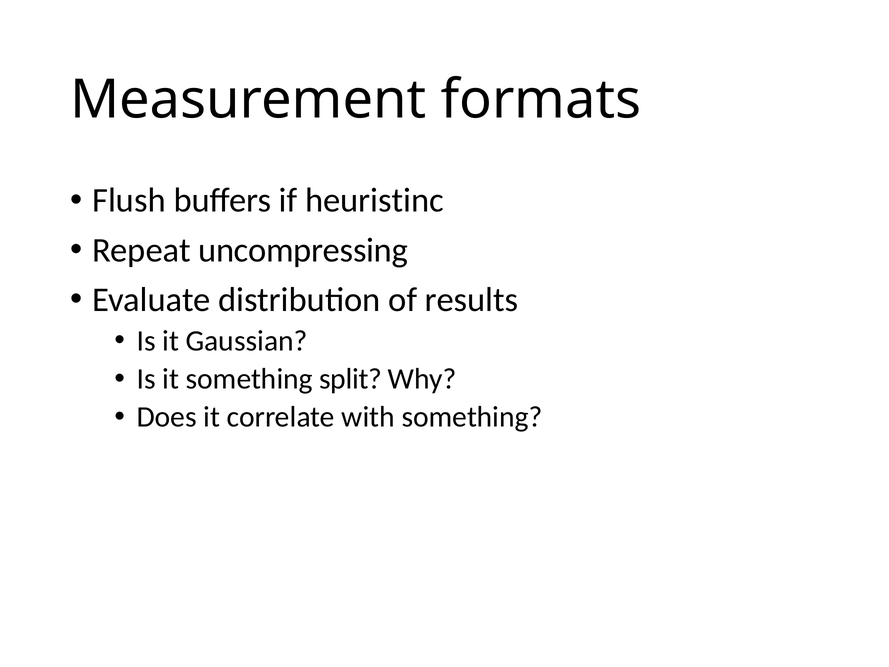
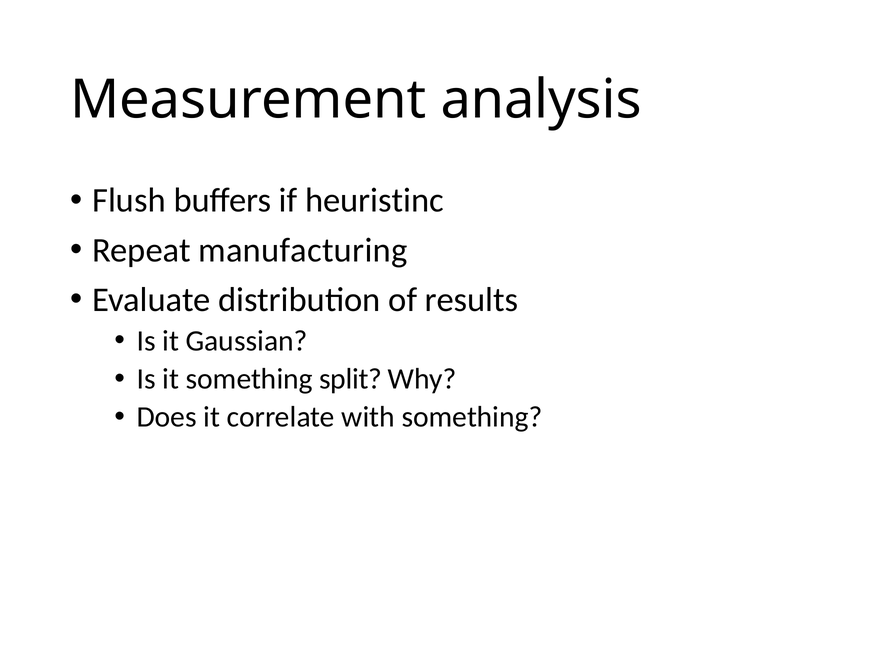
formats: formats -> analysis
uncompressing: uncompressing -> manufacturing
